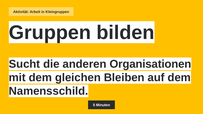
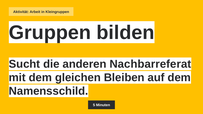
Organisationen: Organisationen -> Nachbarreferat
